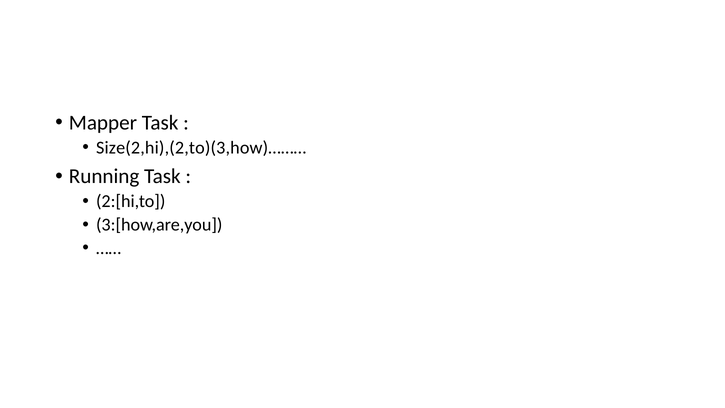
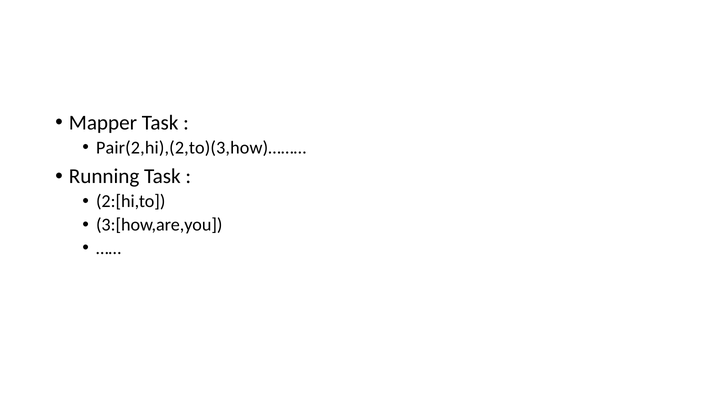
Size(2,hi),(2,to)(3,how)………: Size(2,hi),(2,to)(3,how)……… -> Pair(2,hi),(2,to)(3,how)………
